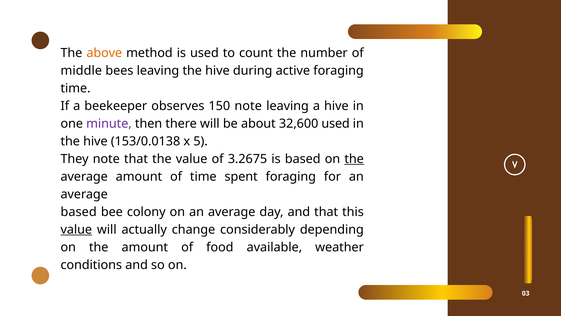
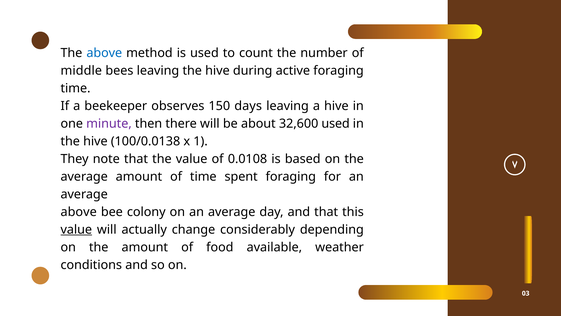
above at (104, 53) colour: orange -> blue
150 note: note -> days
153/0.0138: 153/0.0138 -> 100/0.0138
5: 5 -> 1
3.2675: 3.2675 -> 0.0108
the at (354, 159) underline: present -> none
based at (79, 212): based -> above
